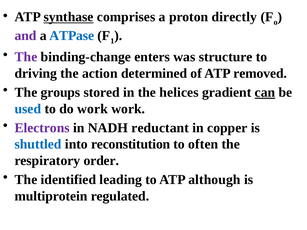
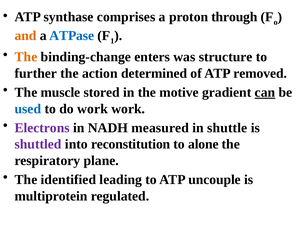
synthase underline: present -> none
directly: directly -> through
and colour: purple -> orange
The at (26, 57) colour: purple -> orange
driving: driving -> further
groups: groups -> muscle
helices: helices -> motive
reductant: reductant -> measured
copper: copper -> shuttle
shuttled colour: blue -> purple
often: often -> alone
order: order -> plane
although: although -> uncouple
